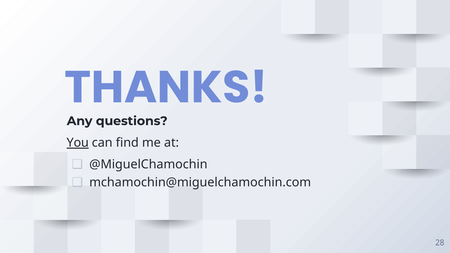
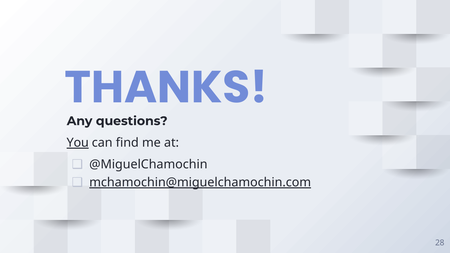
mchamochin@miguelchamochin.com underline: none -> present
